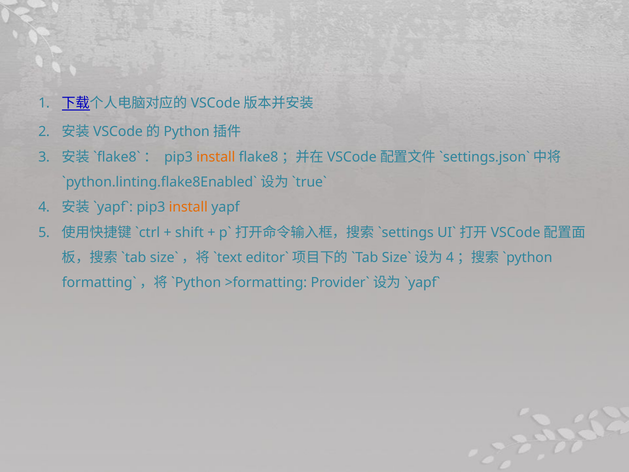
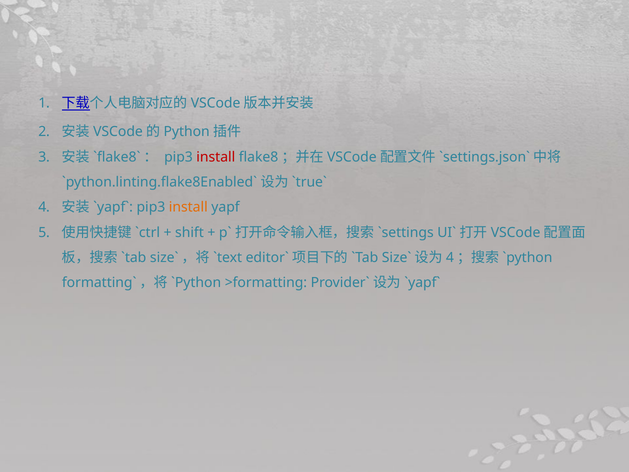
install at (216, 157) colour: orange -> red
